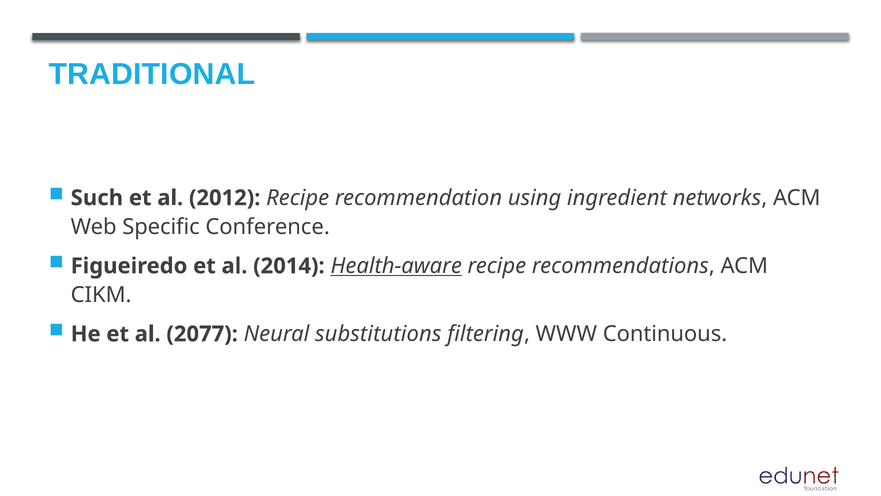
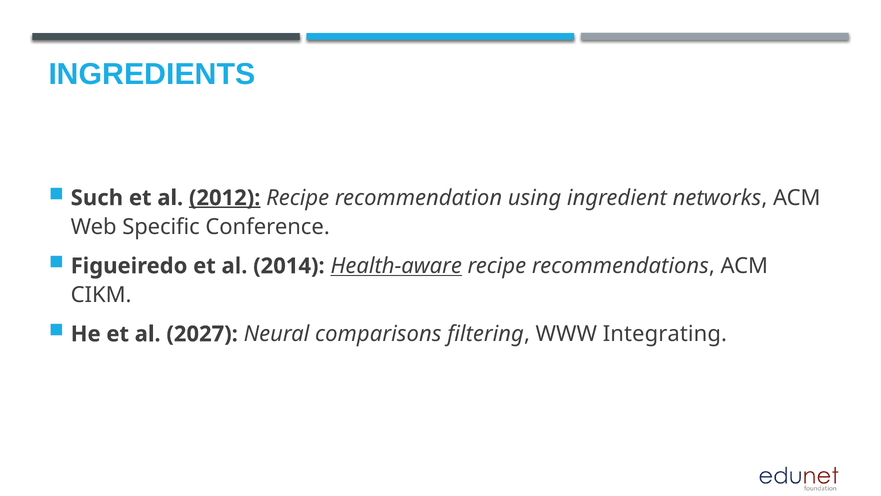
TRADITIONAL: TRADITIONAL -> INGREDIENTS
2012 underline: none -> present
2077: 2077 -> 2027
substitutions: substitutions -> comparisons
Continuous: Continuous -> Integrating
